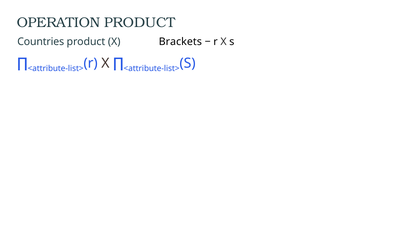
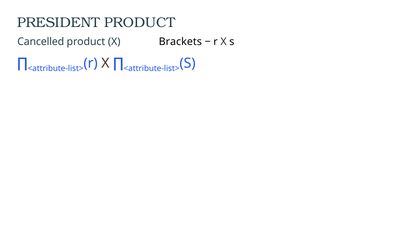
OPERATION: OPERATION -> PRESIDENT
Countries: Countries -> Cancelled
